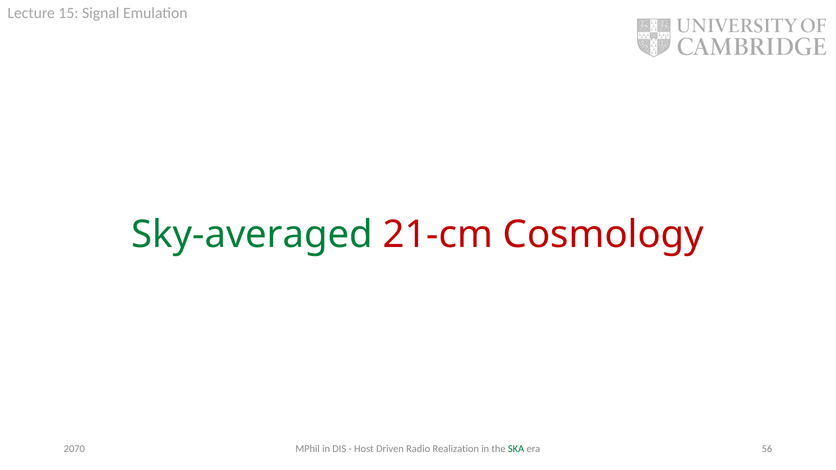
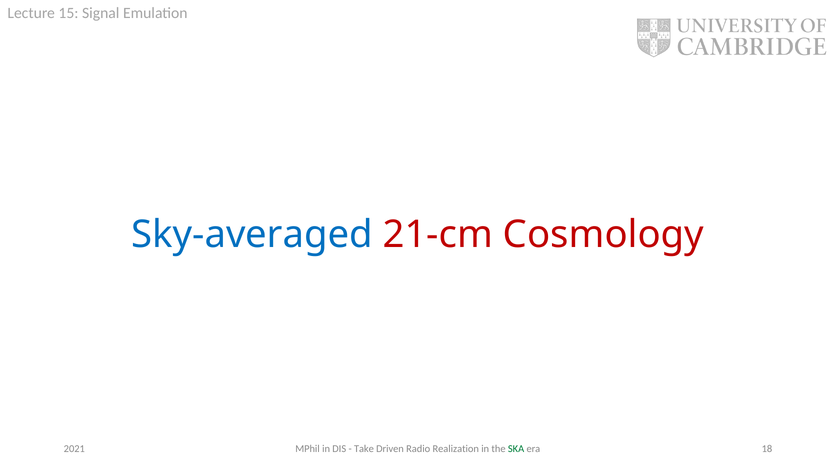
Sky-averaged colour: green -> blue
Host: Host -> Take
56: 56 -> 18
2070: 2070 -> 2021
